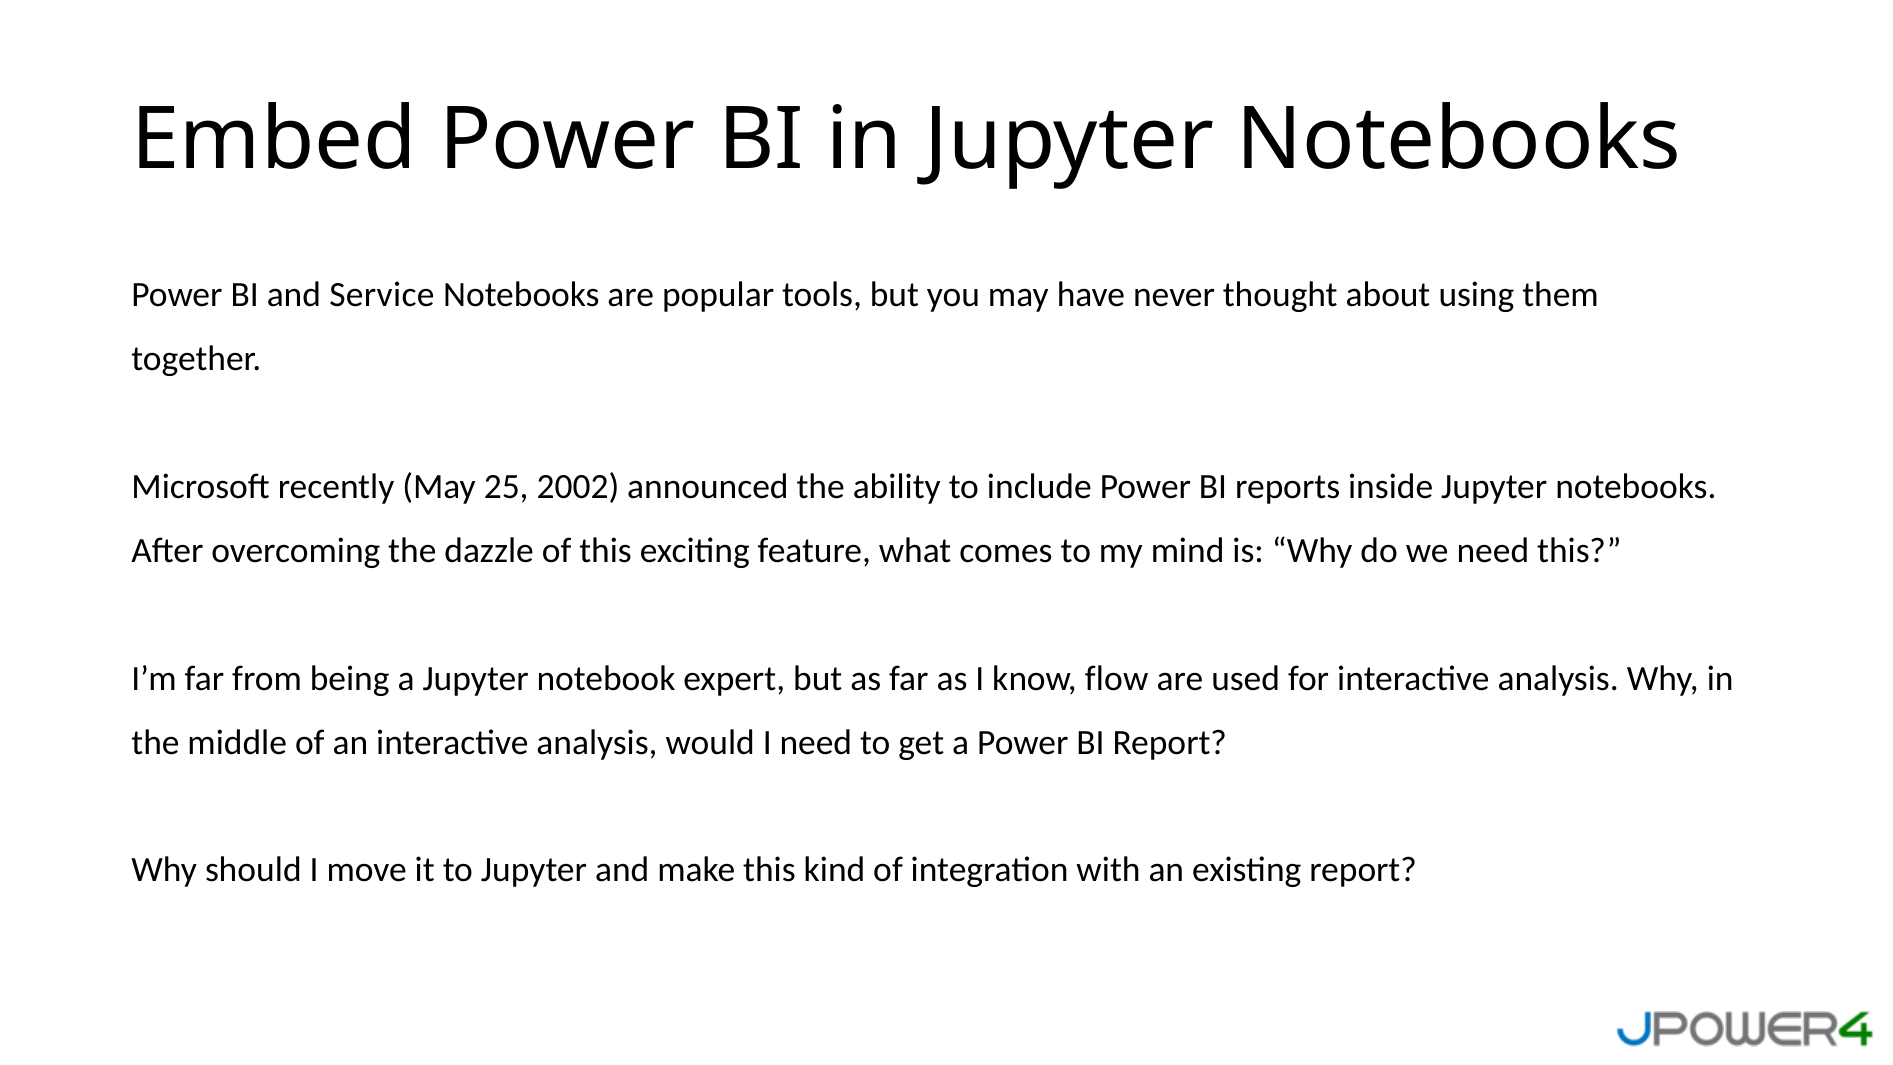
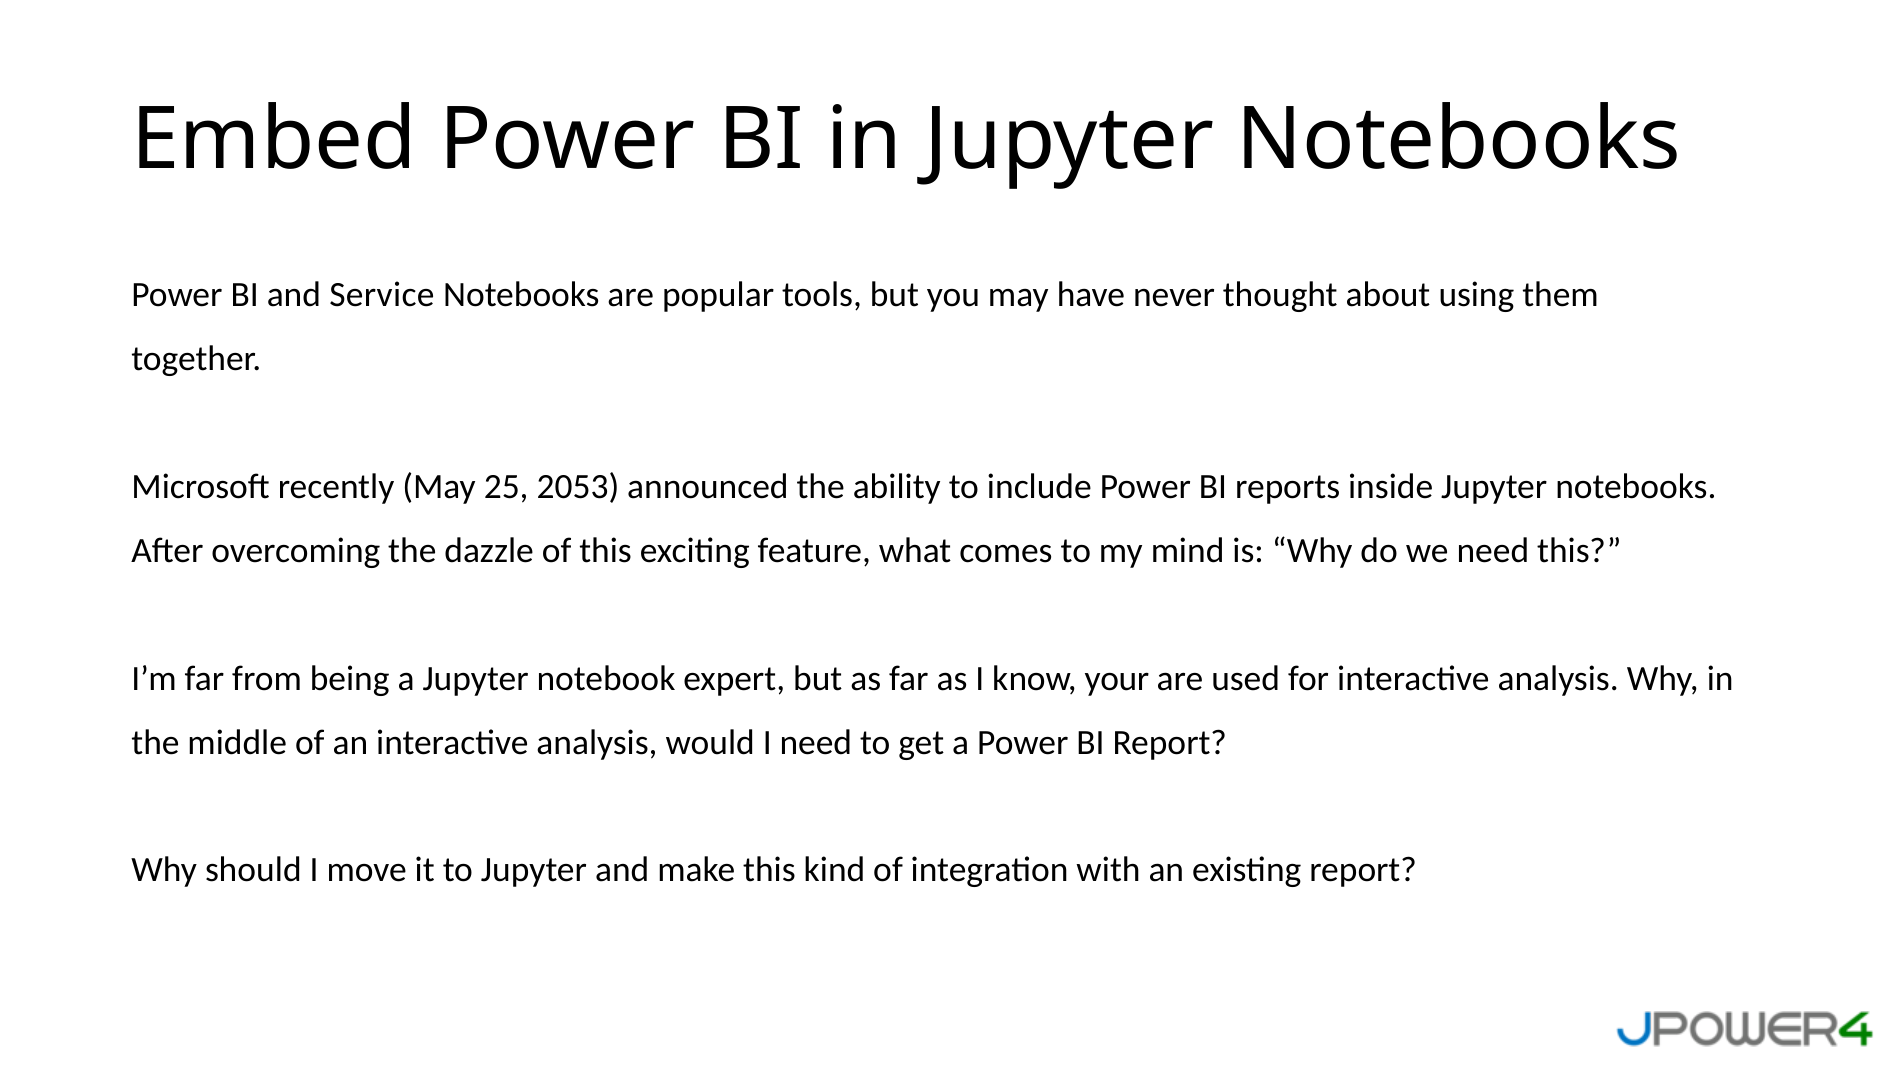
2002: 2002 -> 2053
flow: flow -> your
